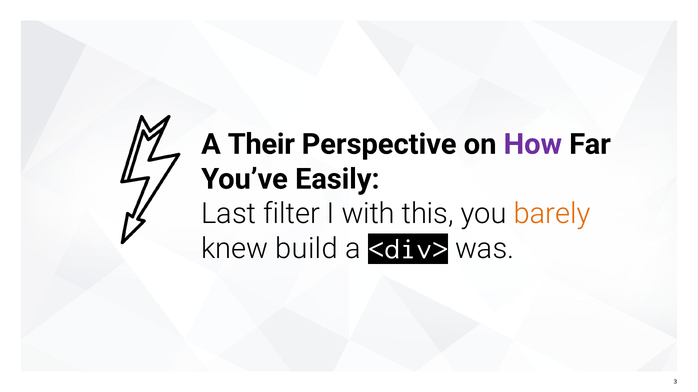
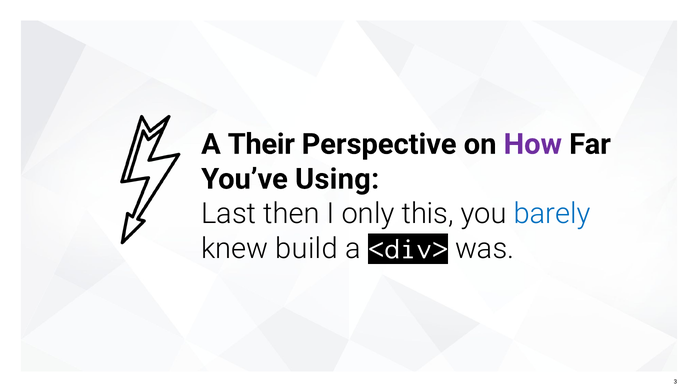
Easily: Easily -> Using
filter: filter -> then
with: with -> only
barely colour: orange -> blue
